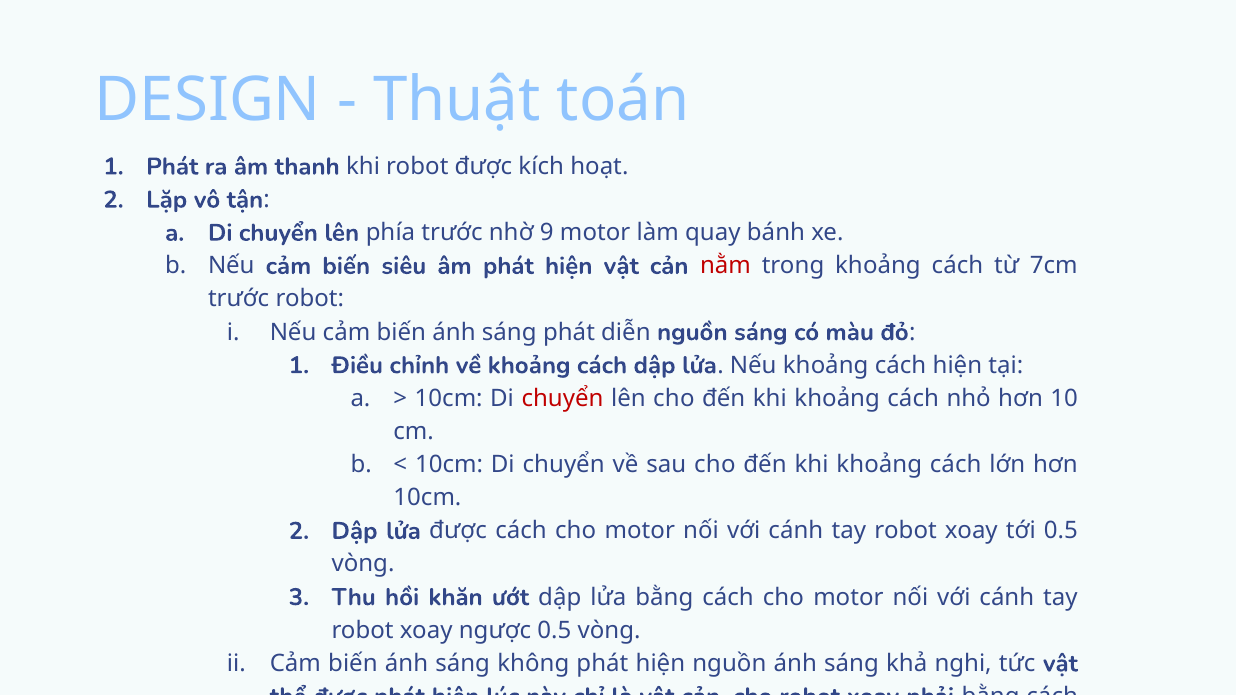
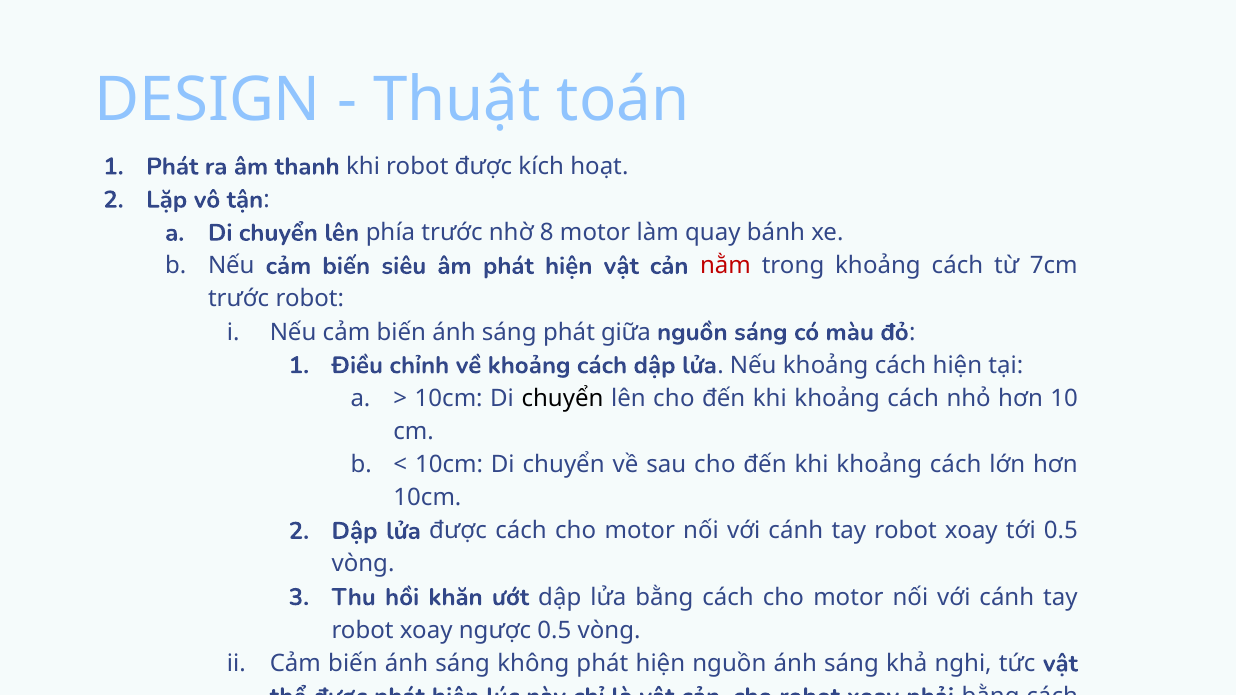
9: 9 -> 8
diễn: diễn -> giữa
chuyển at (562, 399) colour: red -> black
